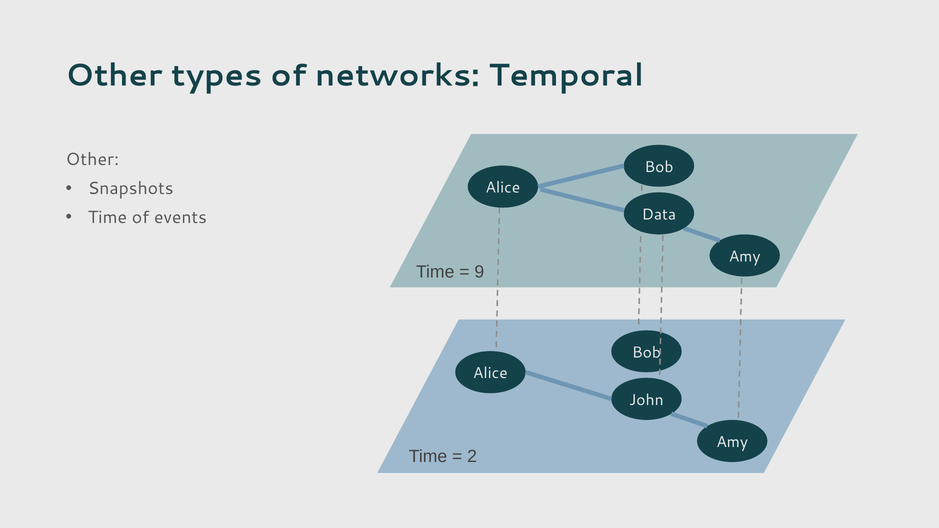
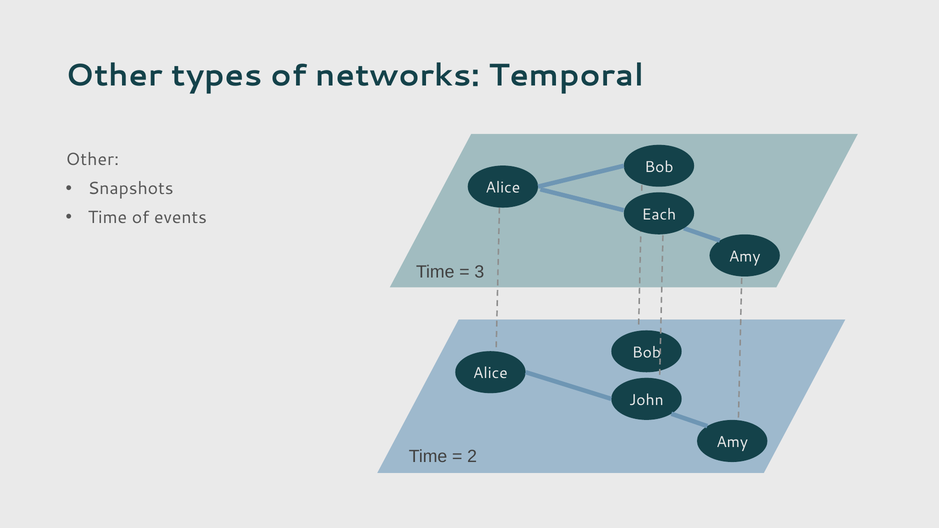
Data: Data -> Each
9: 9 -> 3
